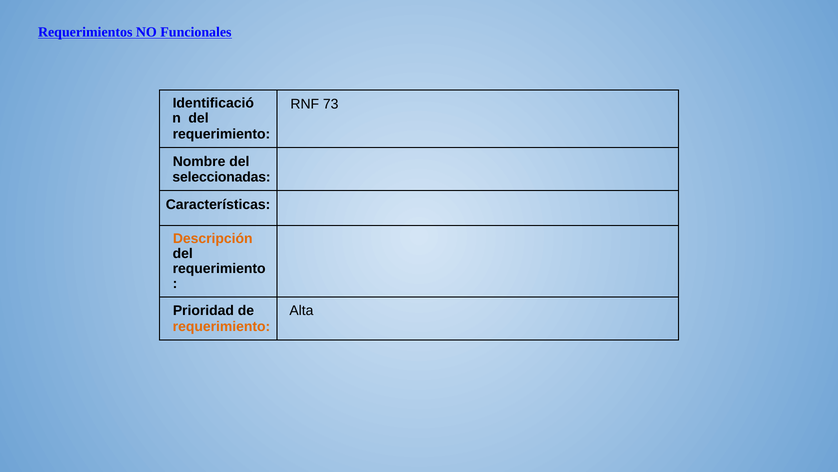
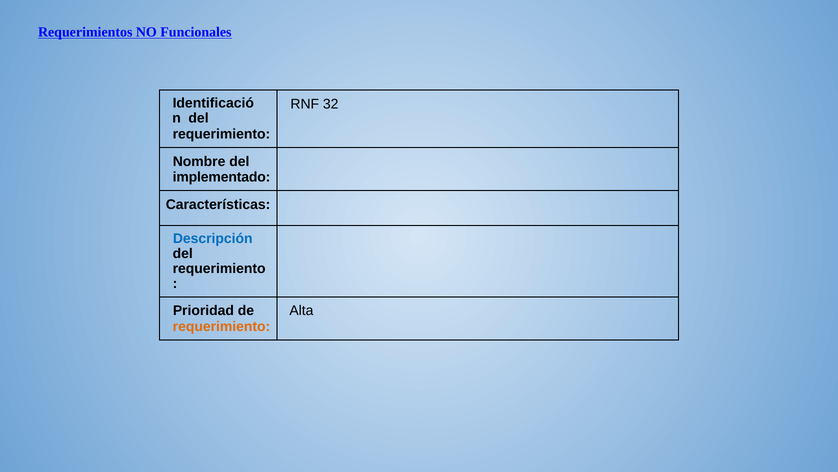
73: 73 -> 32
seleccionadas: seleccionadas -> implementado
Descripción colour: orange -> blue
